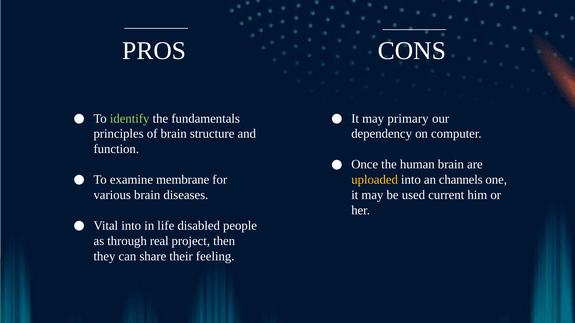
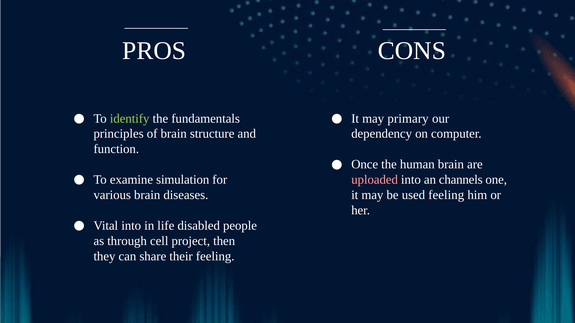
membrane: membrane -> simulation
uploaded colour: yellow -> pink
used current: current -> feeling
real: real -> cell
